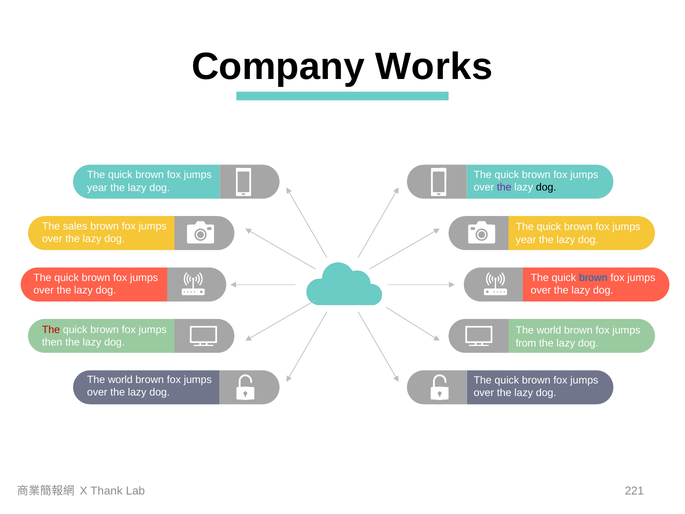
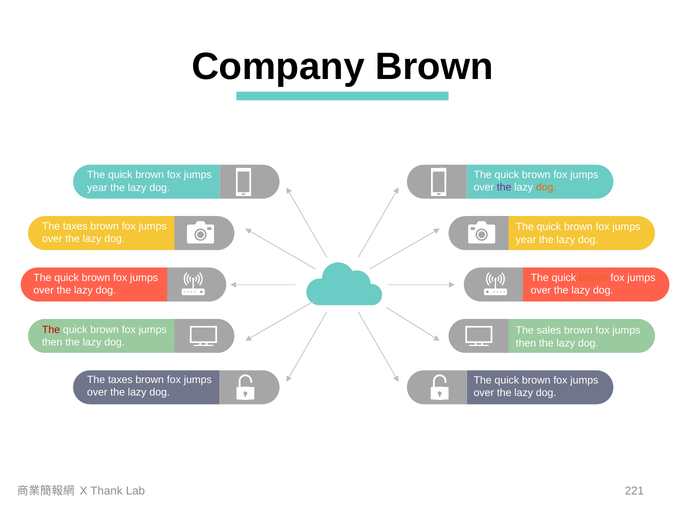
Company Works: Works -> Brown
dog at (546, 187) colour: black -> orange
sales at (75, 226): sales -> taxes
brown at (593, 278) colour: blue -> orange
world at (549, 330): world -> sales
from at (526, 343): from -> then
world at (120, 380): world -> taxes
